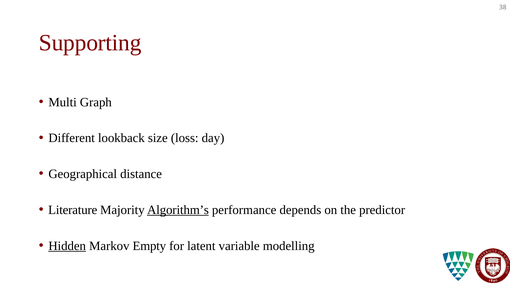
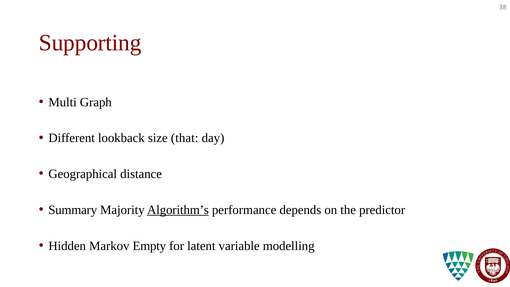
loss: loss -> that
Literature: Literature -> Summary
Hidden underline: present -> none
